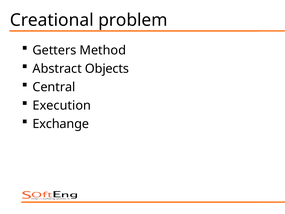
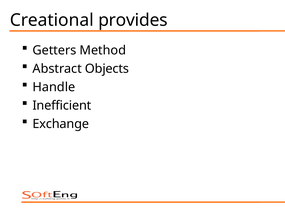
problem: problem -> provides
Central: Central -> Handle
Execution: Execution -> Inefficient
